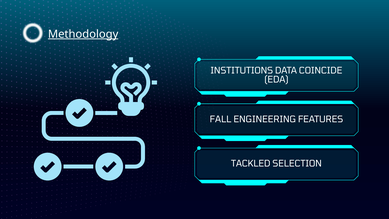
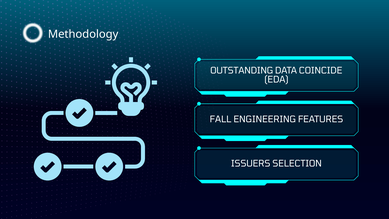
Methodology underline: present -> none
INSTITUTIONS: INSTITUTIONS -> OUTSTANDING
TACKLED: TACKLED -> ISSUERS
